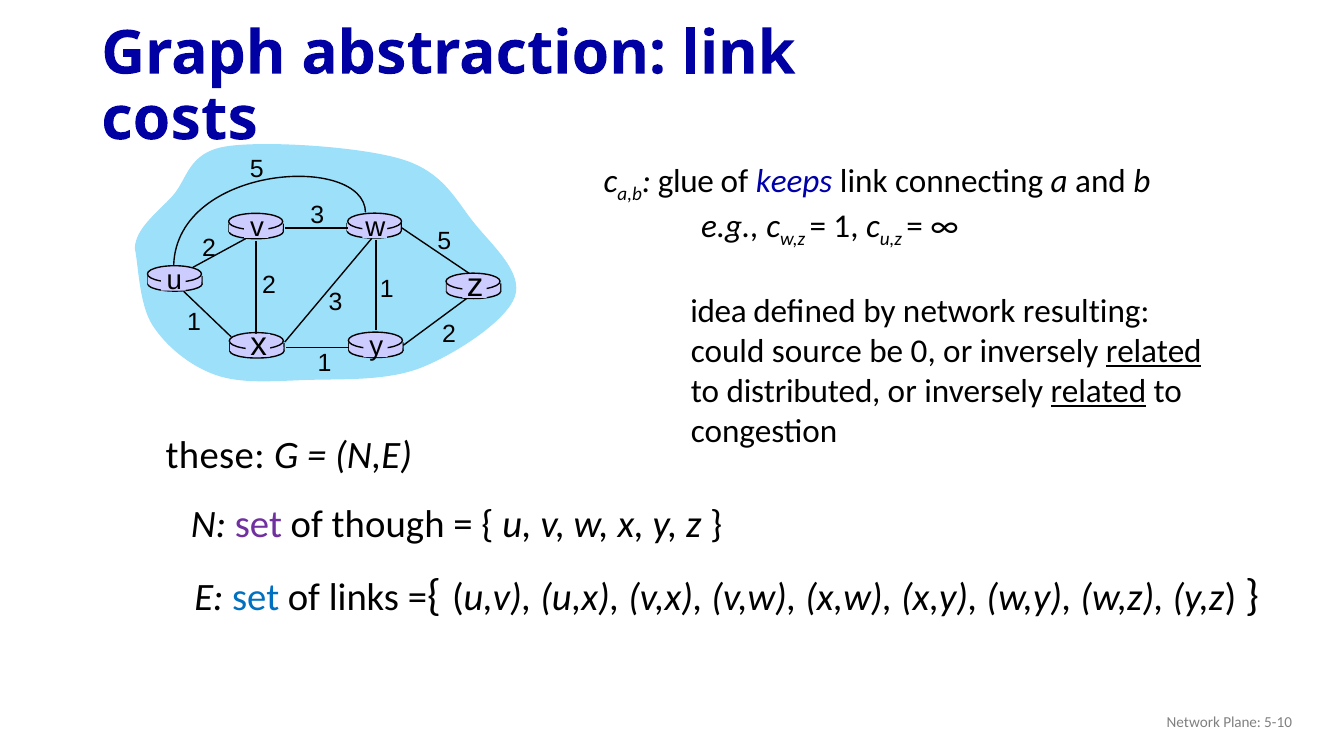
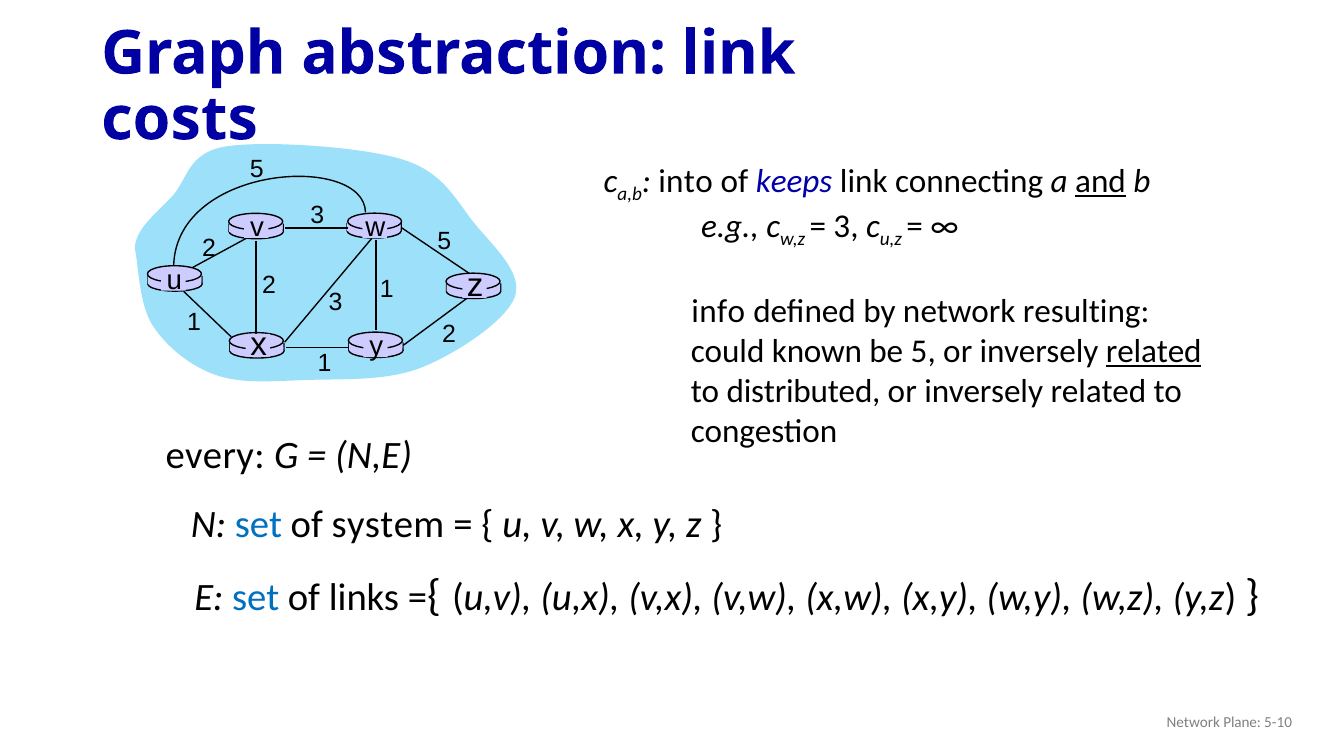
glue: glue -> into
and underline: none -> present
1 at (846, 226): 1 -> 3
idea: idea -> info
source: source -> known
be 0: 0 -> 5
related at (1098, 391) underline: present -> none
these: these -> every
set at (258, 525) colour: purple -> blue
though: though -> system
